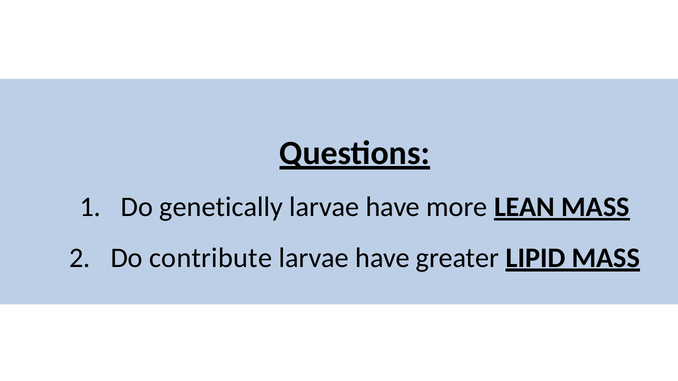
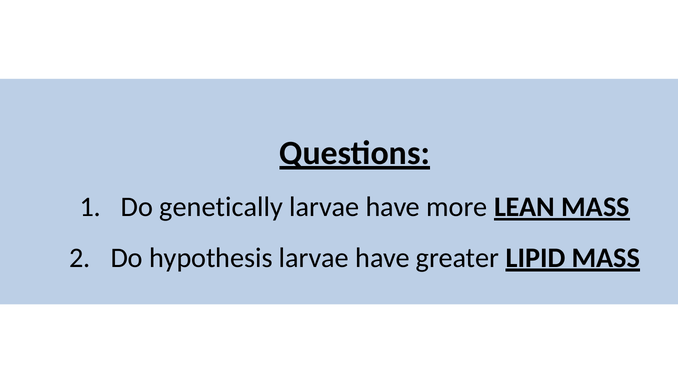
contribute: contribute -> hypothesis
